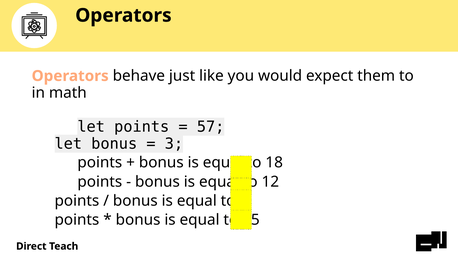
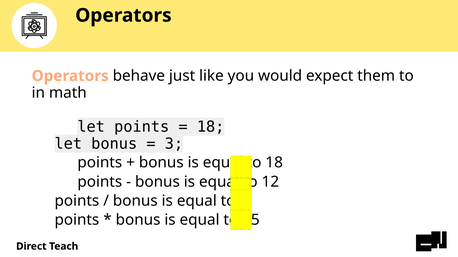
57 at (211, 127): 57 -> 18
